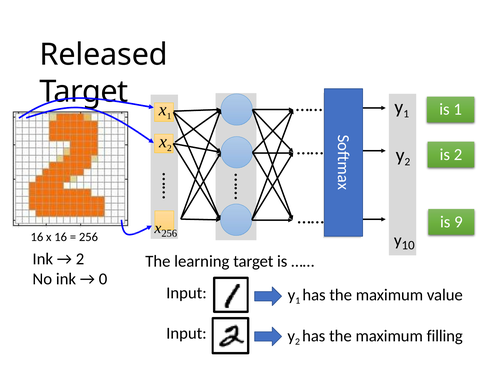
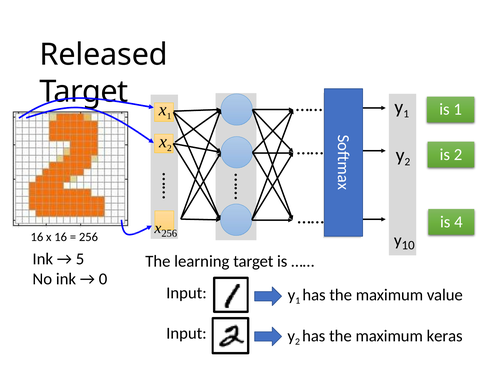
9: 9 -> 4
2 at (80, 259): 2 -> 5
filling: filling -> keras
